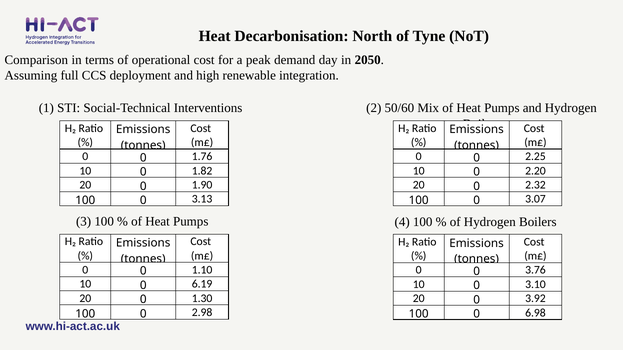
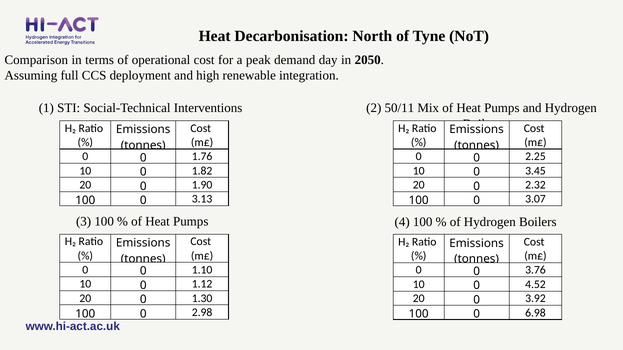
50/60: 50/60 -> 50/11
2.20: 2.20 -> 3.45
6.19: 6.19 -> 1.12
3.10: 3.10 -> 4.52
